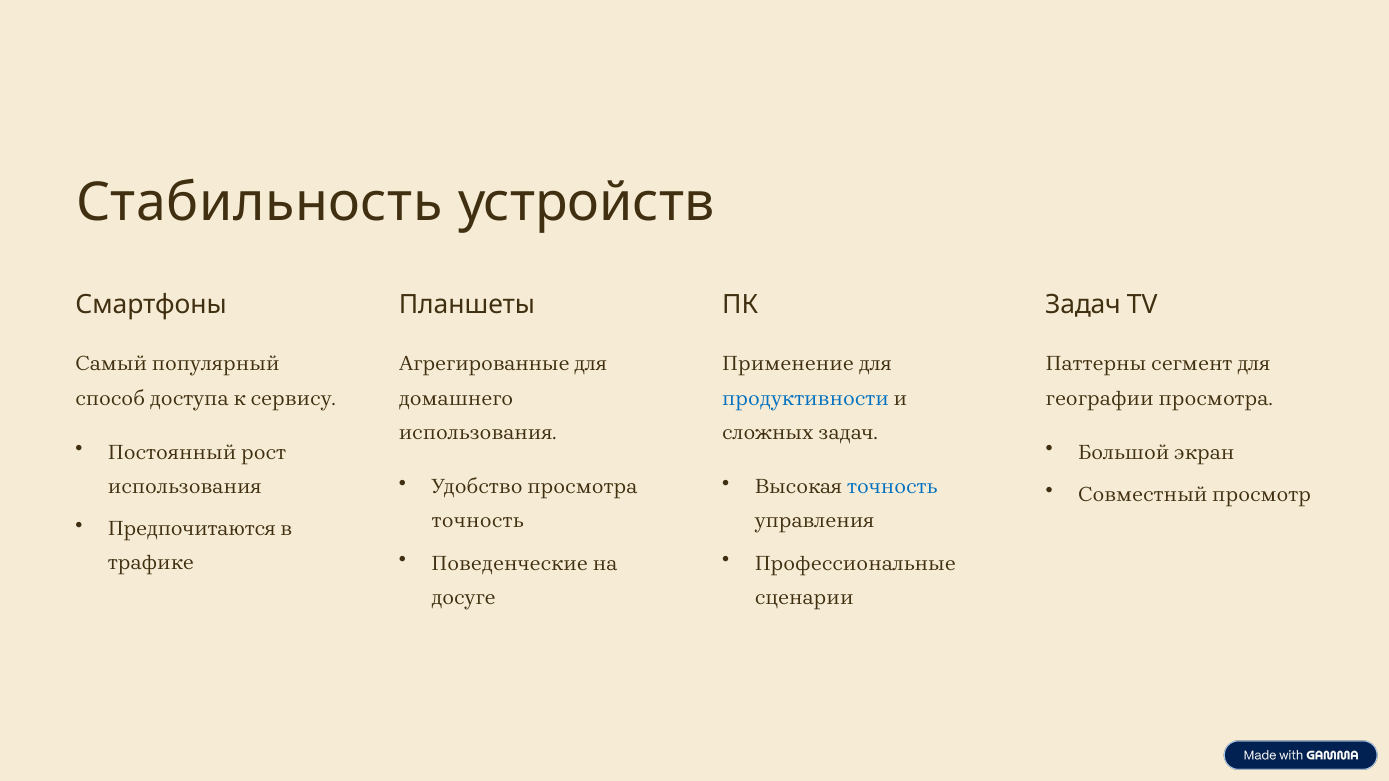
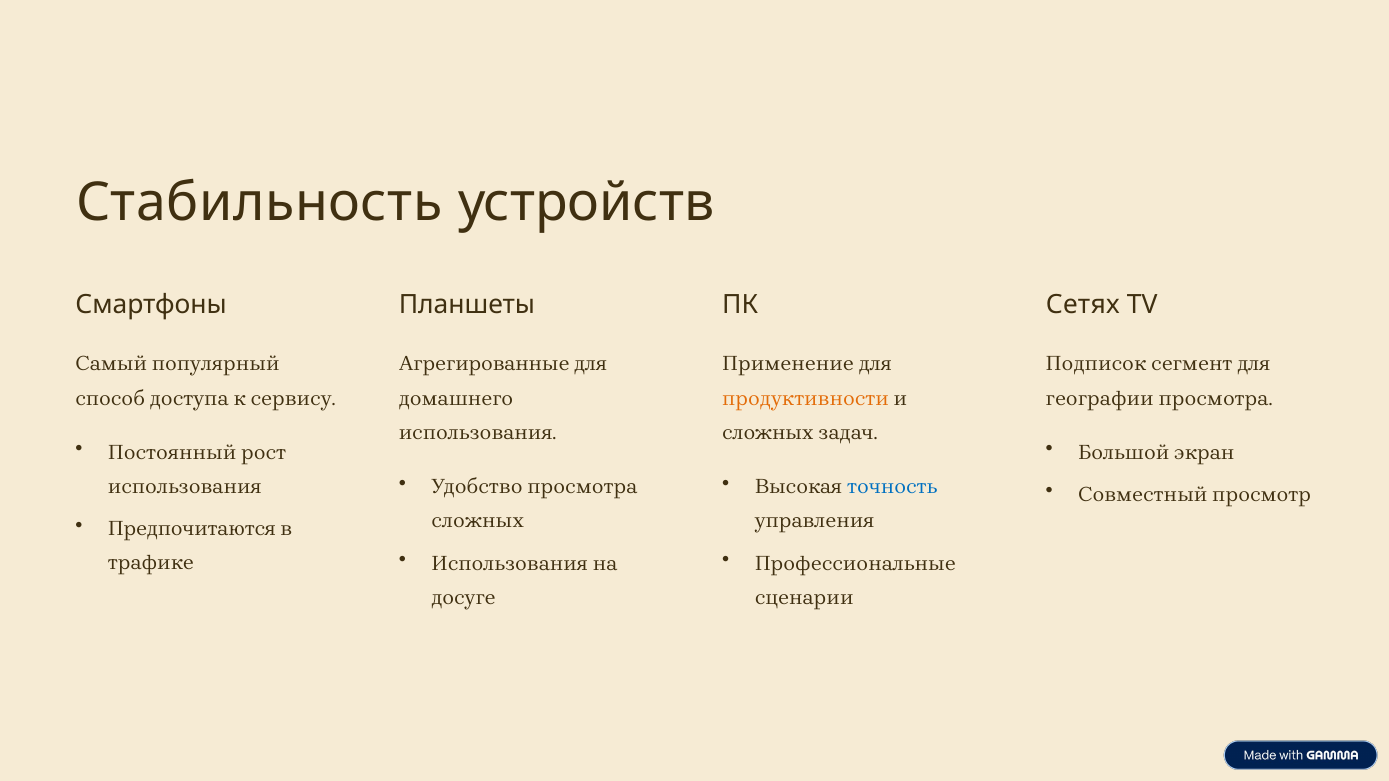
Задач at (1083, 305): Задач -> Сетях
Паттерны: Паттерны -> Подписок
продуктивности colour: blue -> orange
точность at (478, 521): точность -> сложных
Поведенческие at (510, 563): Поведенческие -> Использования
